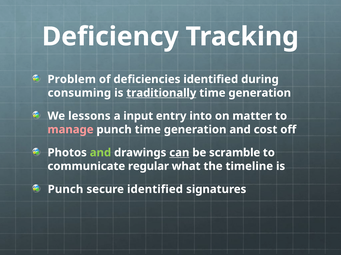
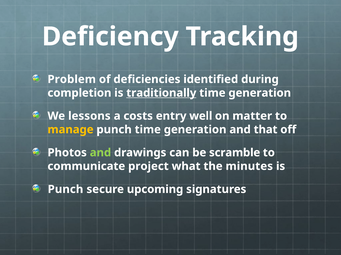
consuming: consuming -> completion
input: input -> costs
into: into -> well
manage colour: pink -> yellow
cost: cost -> that
can underline: present -> none
regular: regular -> project
timeline: timeline -> minutes
secure identified: identified -> upcoming
